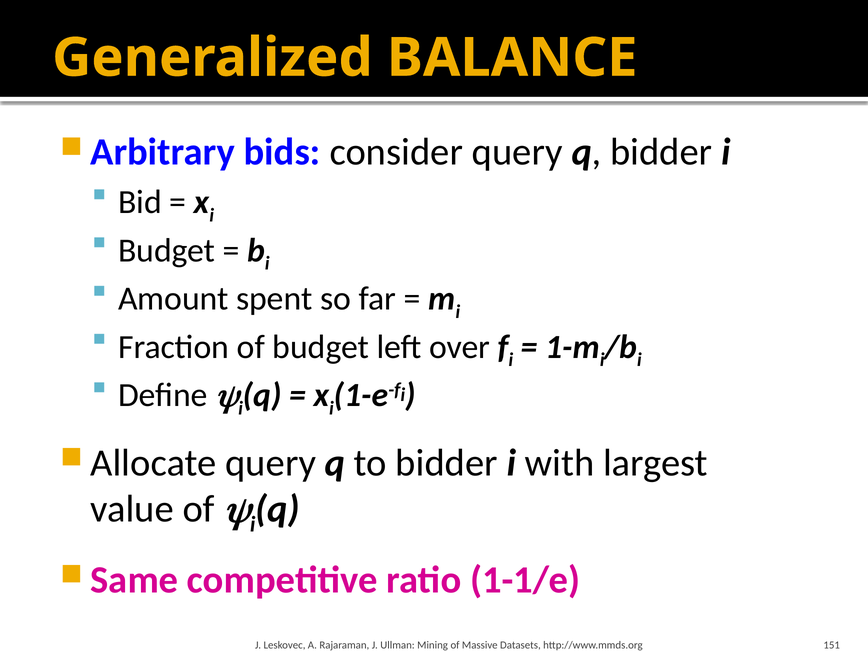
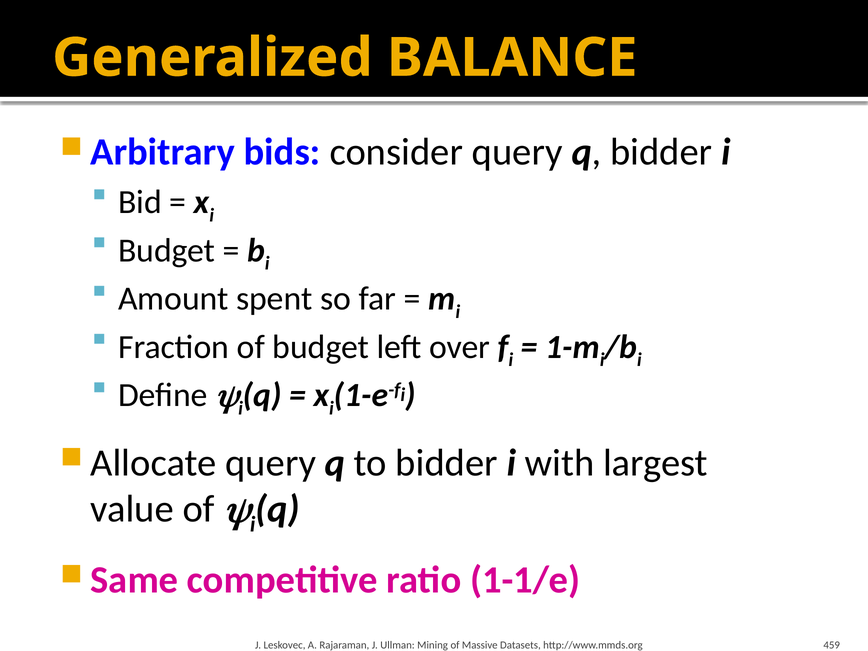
151: 151 -> 459
